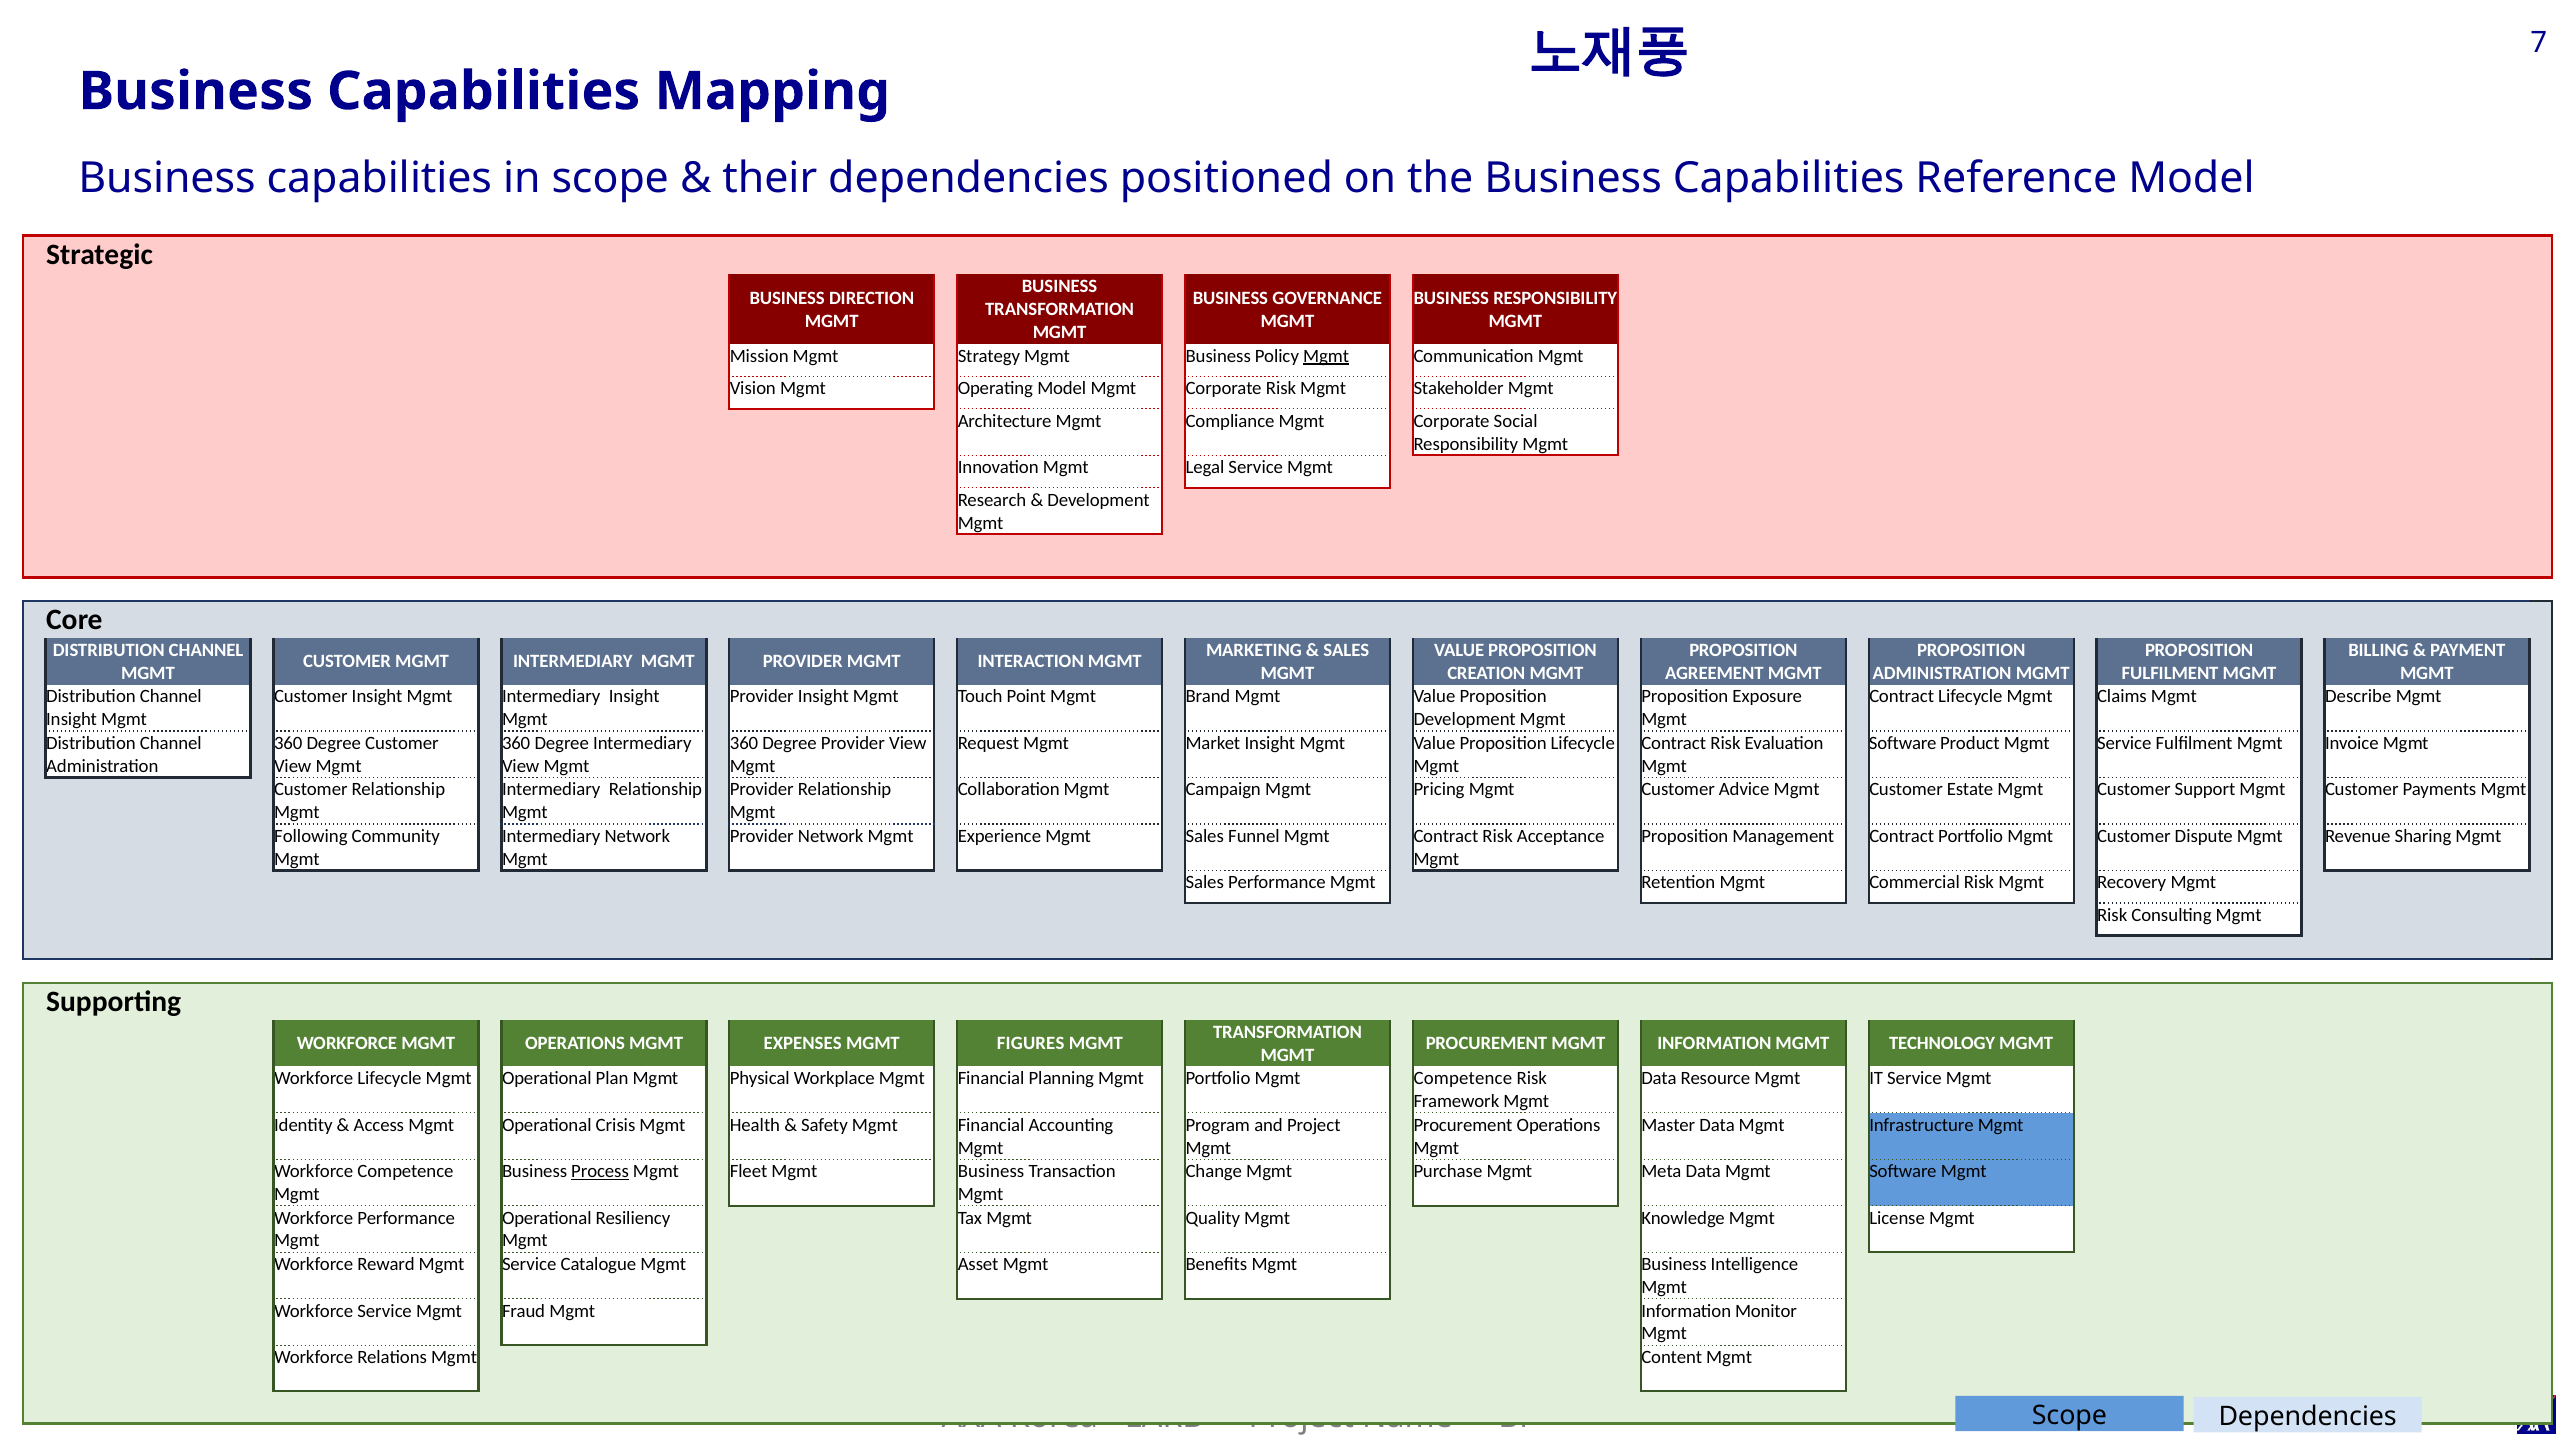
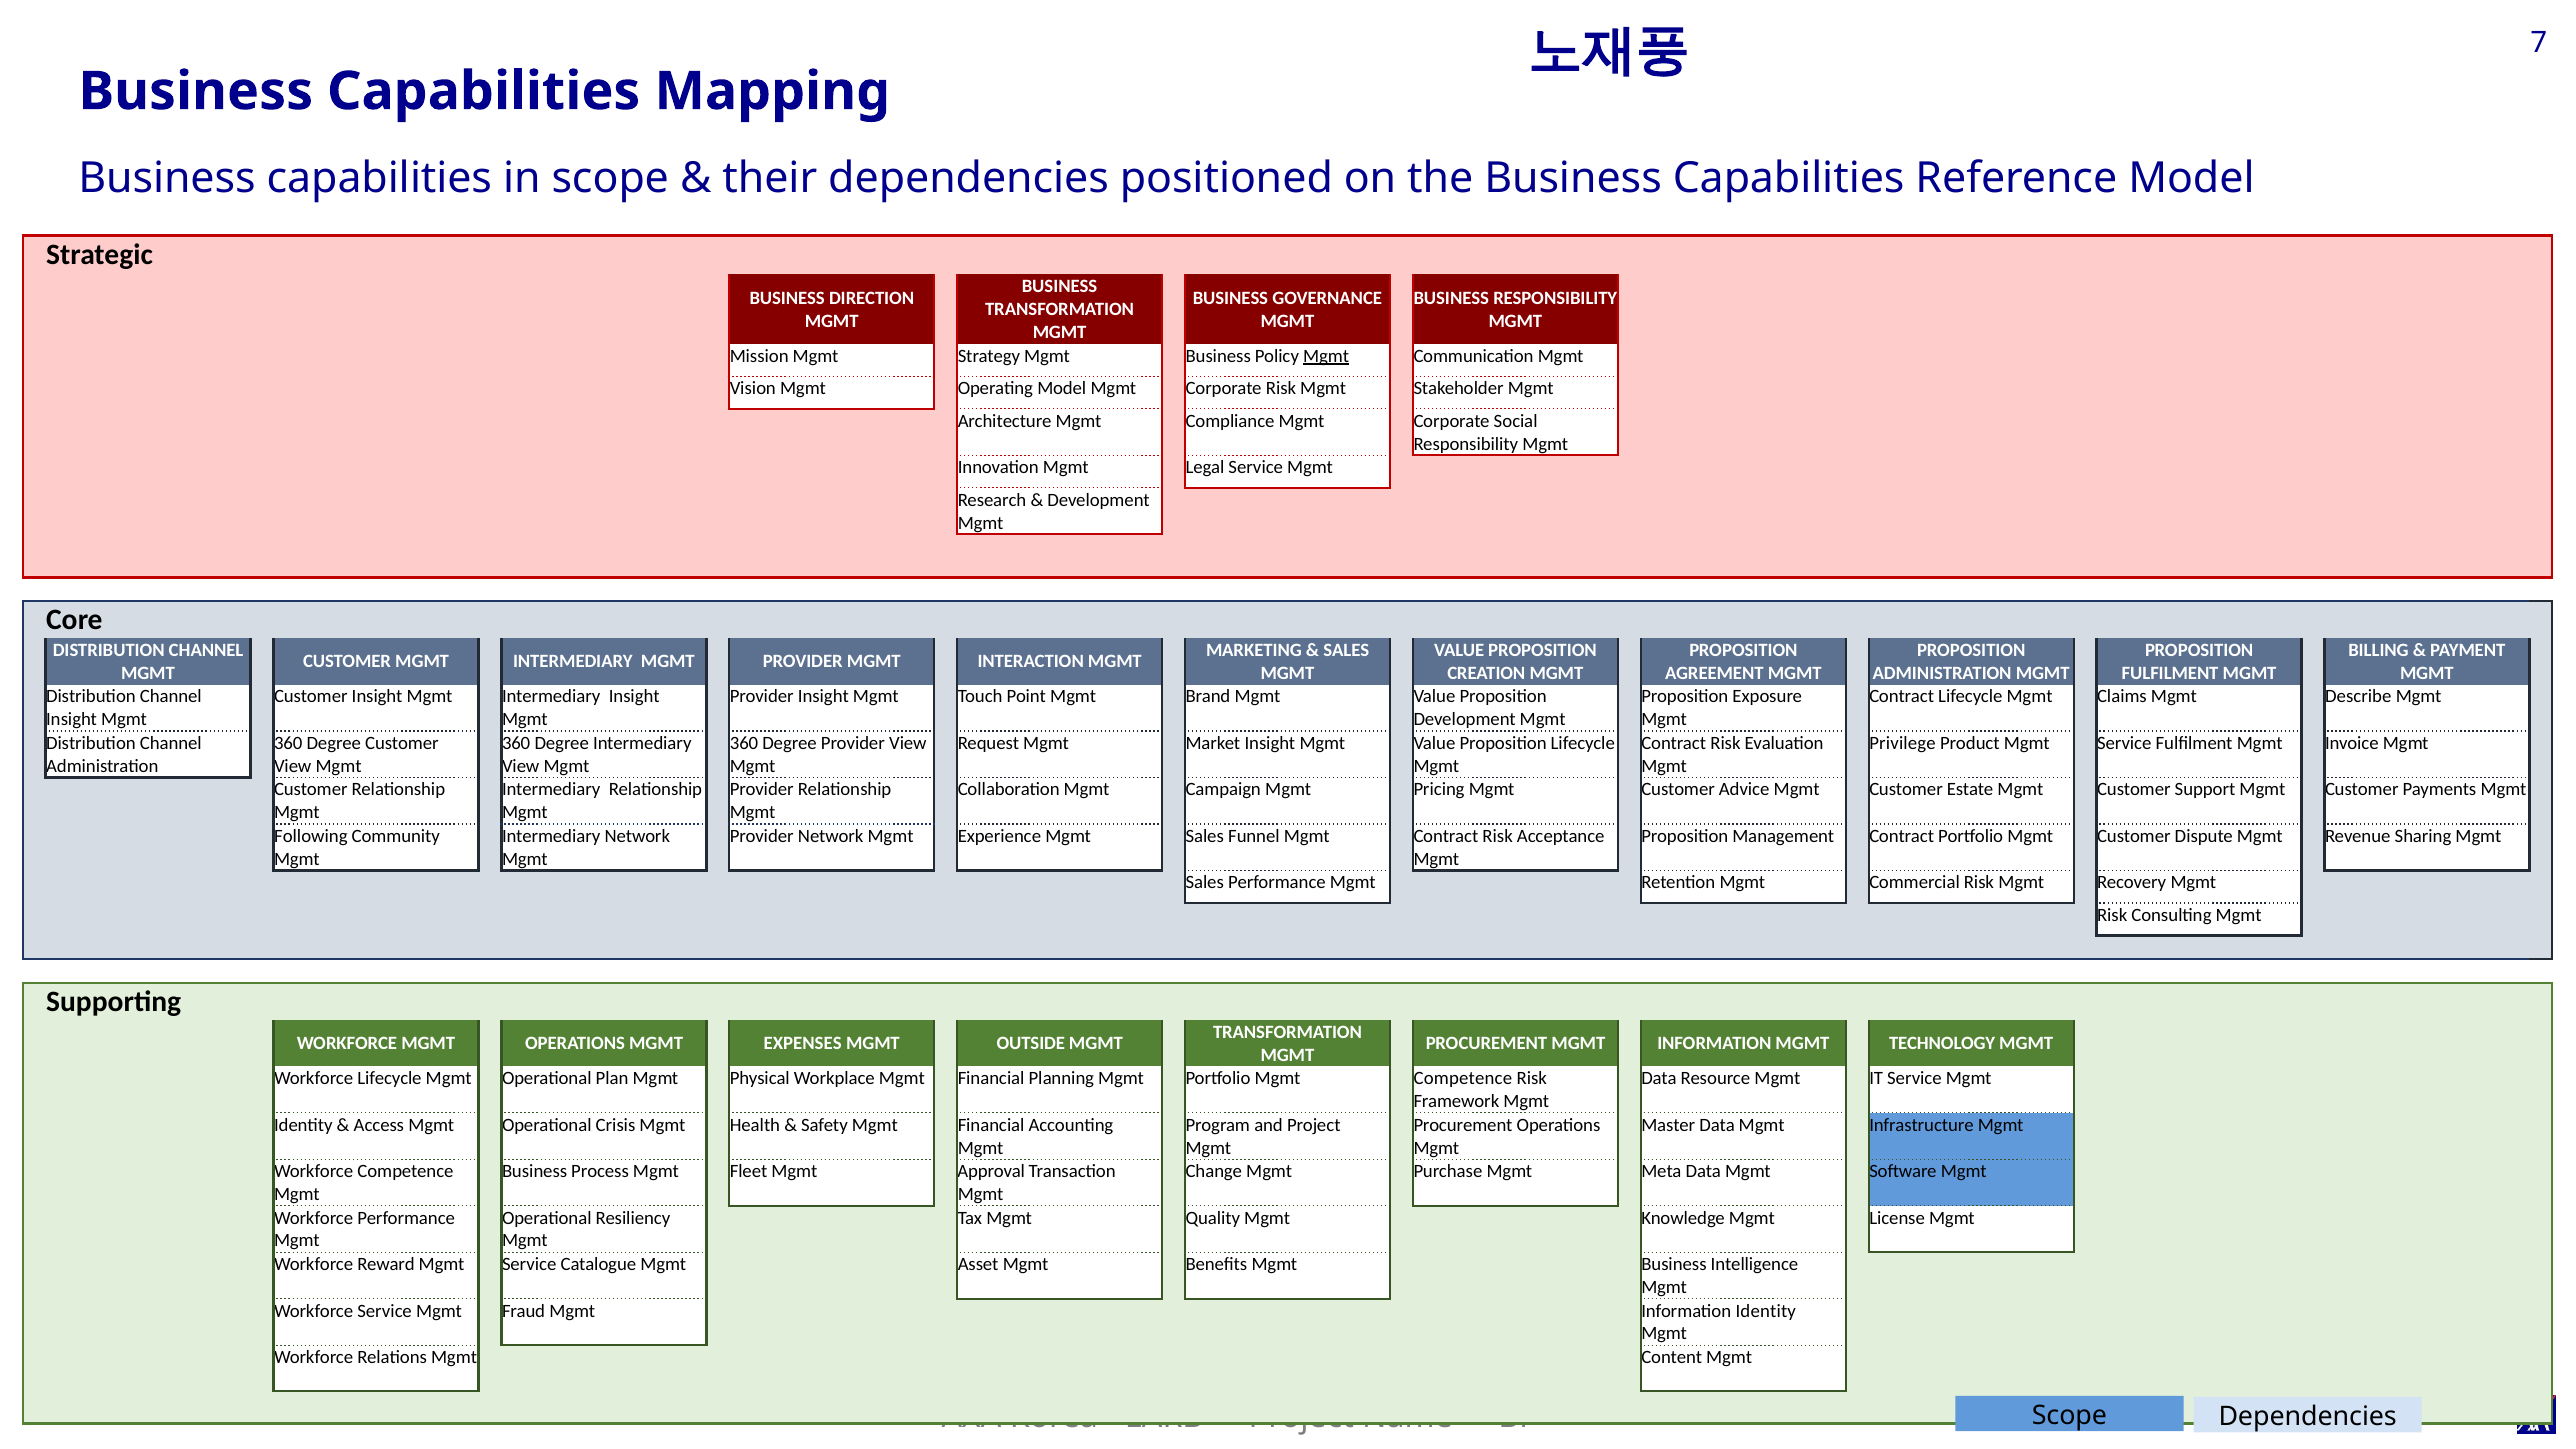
Software at (1903, 743): Software -> Privilege
FIGURES: FIGURES -> OUTSIDE
Process underline: present -> none
Fleet Mgmt Business: Business -> Approval
Information Monitor: Monitor -> Identity
